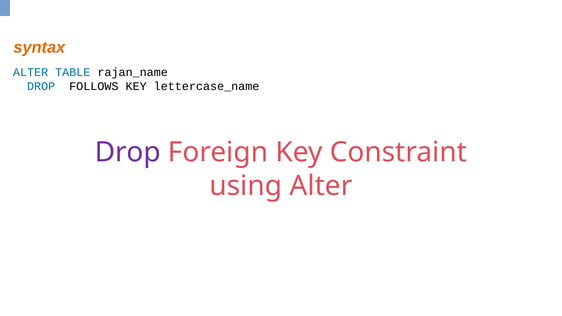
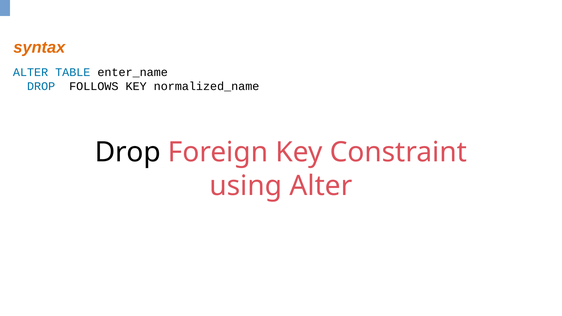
rajan_name: rajan_name -> enter_name
lettercase_name: lettercase_name -> normalized_name
Drop at (128, 152) colour: purple -> black
